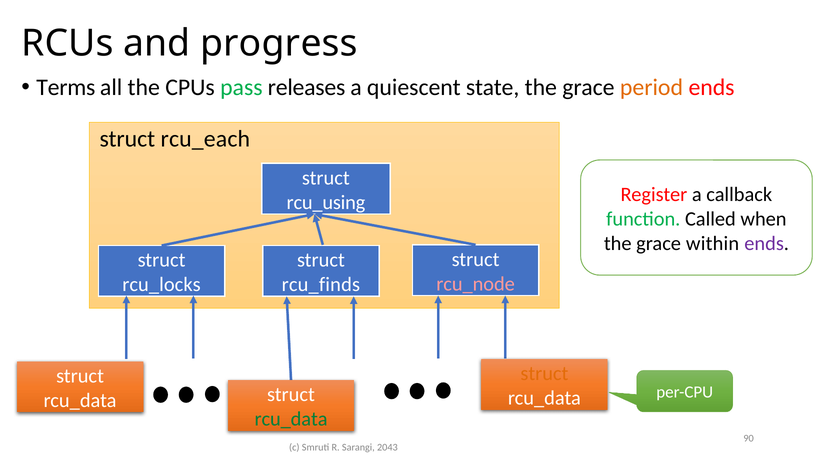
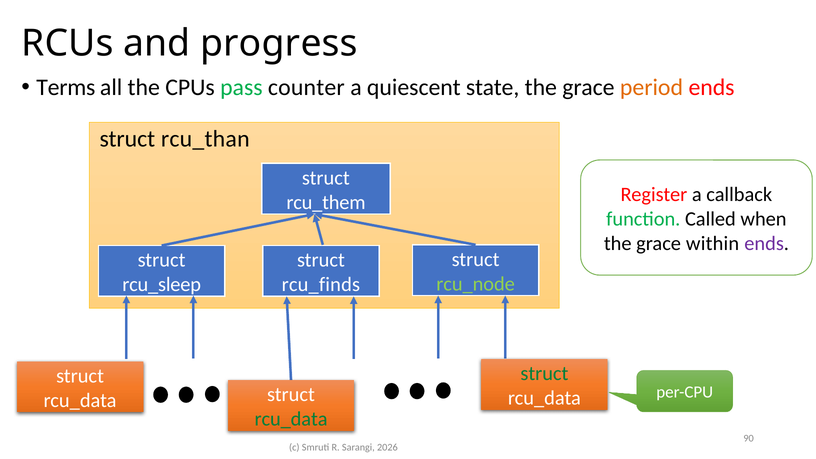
releases: releases -> counter
rcu_each: rcu_each -> rcu_than
rcu_using: rcu_using -> rcu_them
rcu_node colour: pink -> light green
rcu_locks: rcu_locks -> rcu_sleep
struct at (544, 374) colour: orange -> green
2043: 2043 -> 2026
